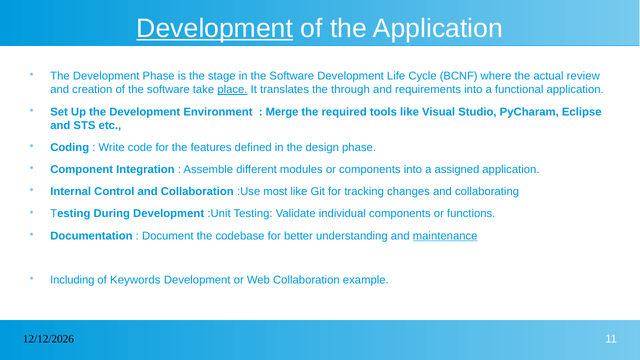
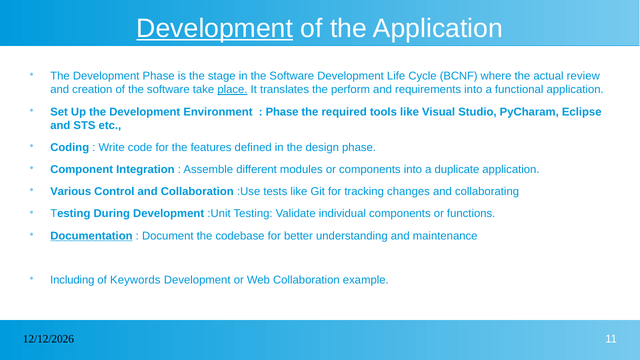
through: through -> perform
Merge at (282, 112): Merge -> Phase
assigned: assigned -> duplicate
Internal: Internal -> Various
most: most -> tests
Documentation underline: none -> present
maintenance underline: present -> none
